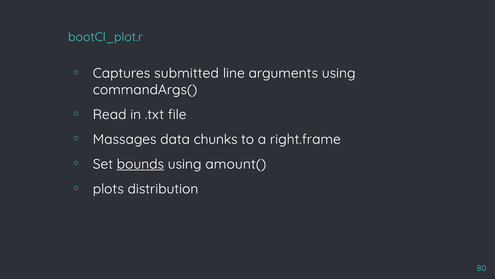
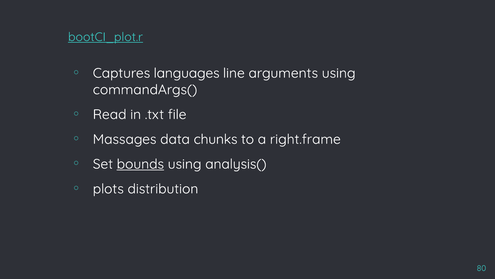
bootCI_plot.r underline: none -> present
submitted: submitted -> languages
amount(: amount( -> analysis(
